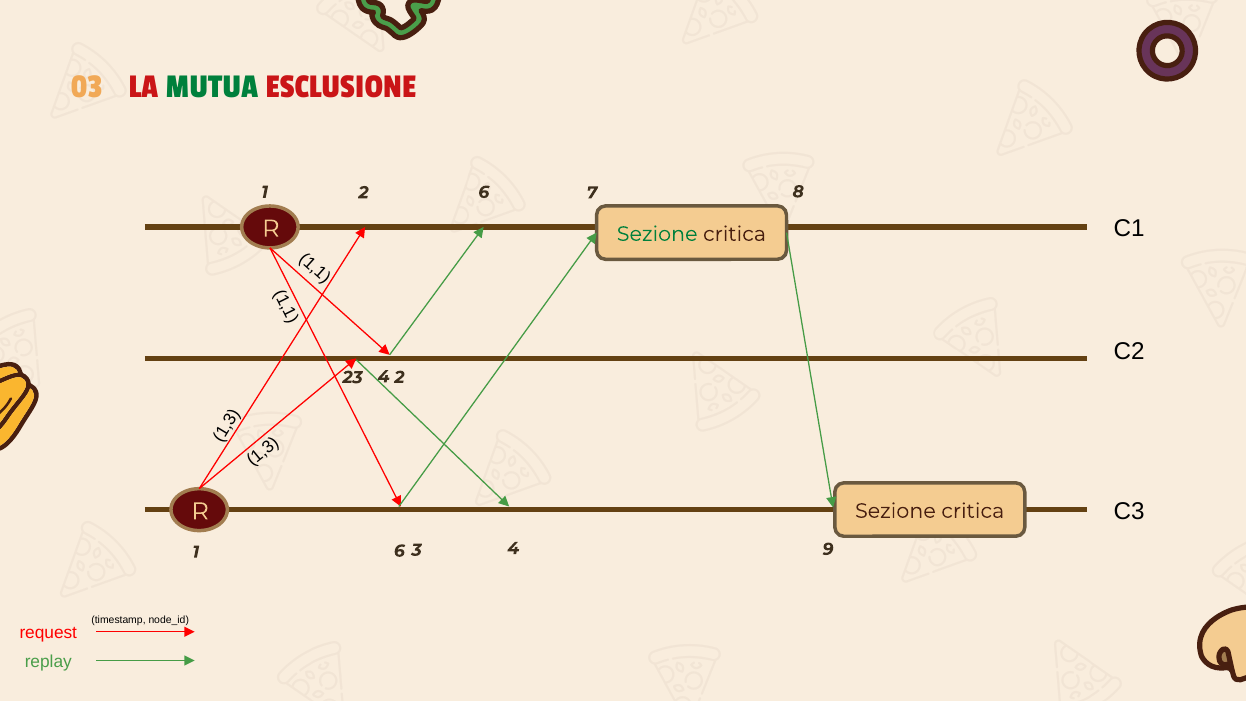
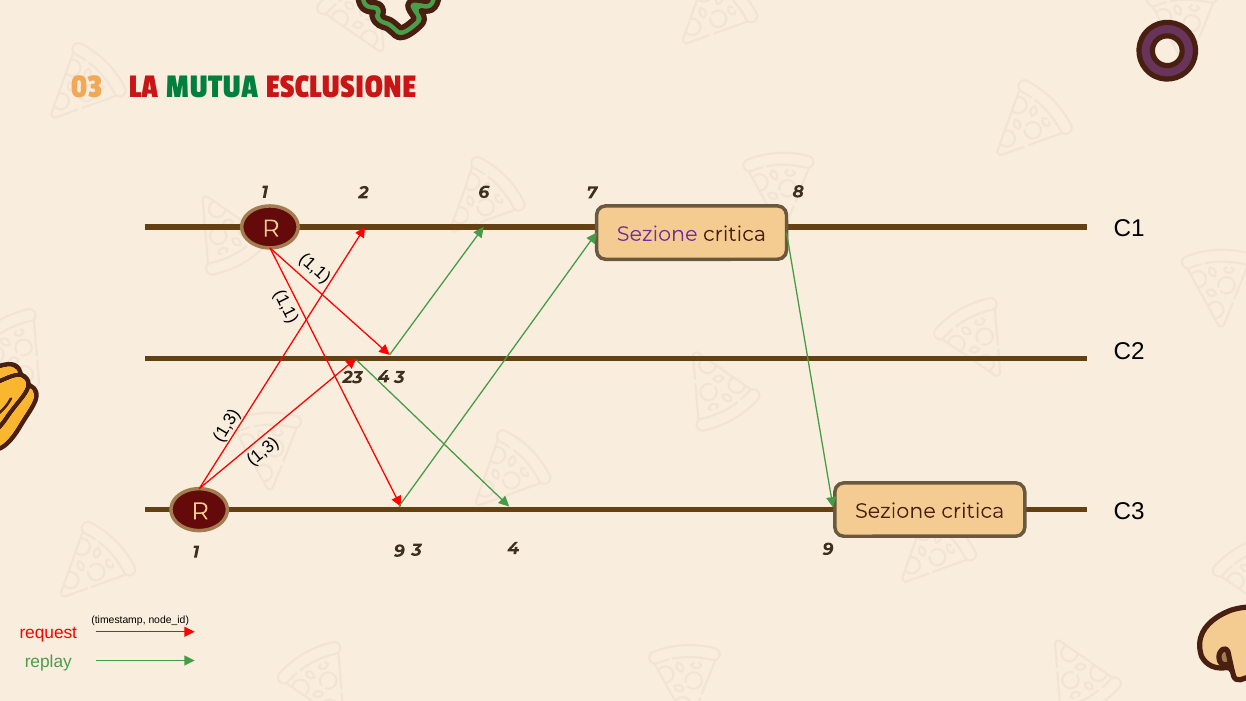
Sezione at (657, 234) colour: green -> purple
4 2: 2 -> 3
1 6: 6 -> 9
